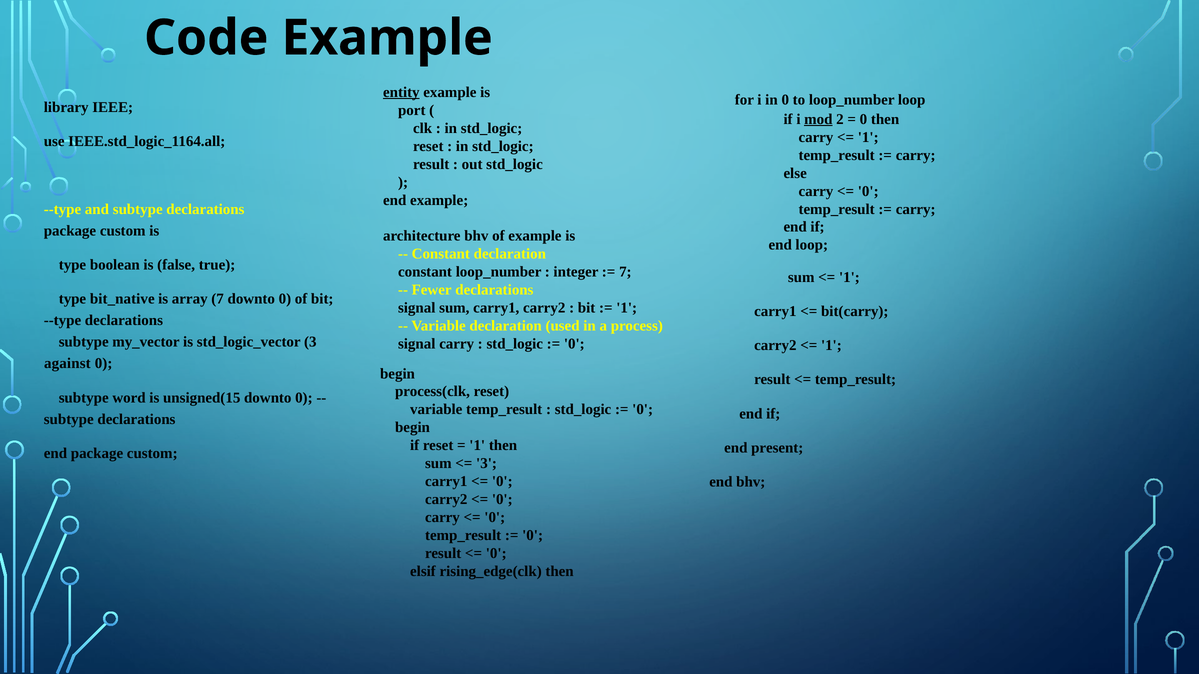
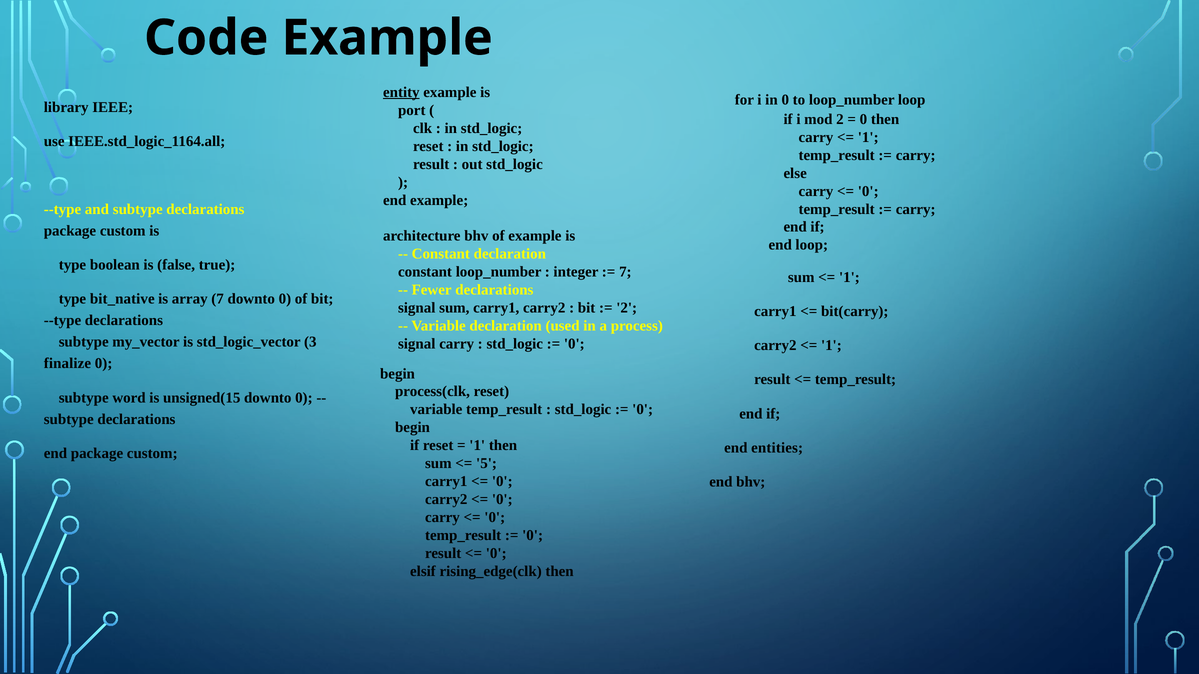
mod underline: present -> none
1 at (627, 308): 1 -> 2
against: against -> finalize
present: present -> entities
3 at (487, 464): 3 -> 5
